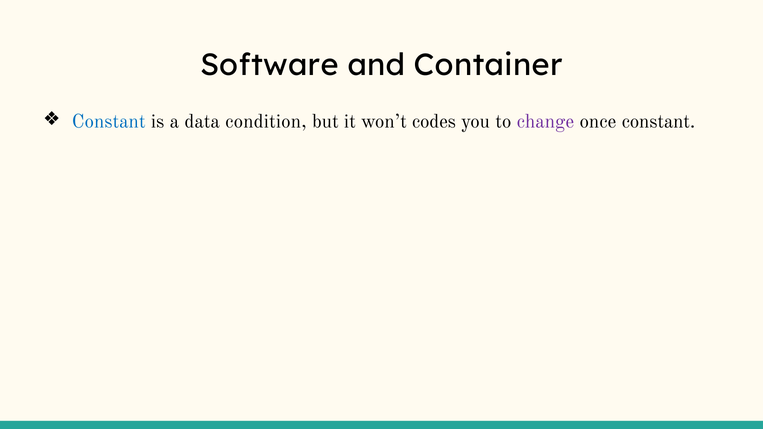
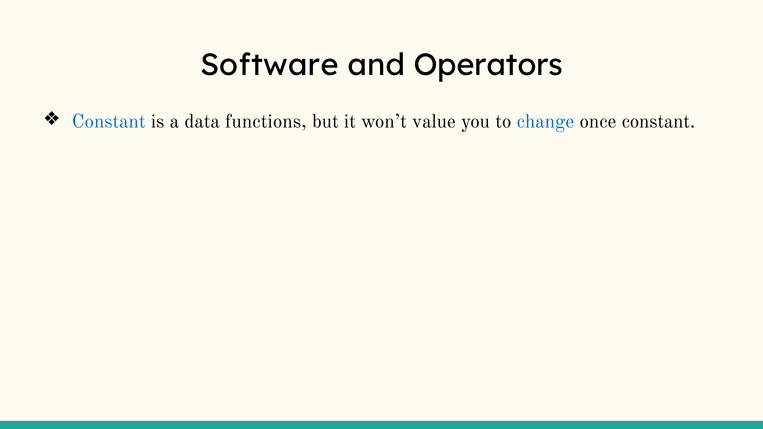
Container: Container -> Operators
condition: condition -> functions
codes: codes -> value
change colour: purple -> blue
